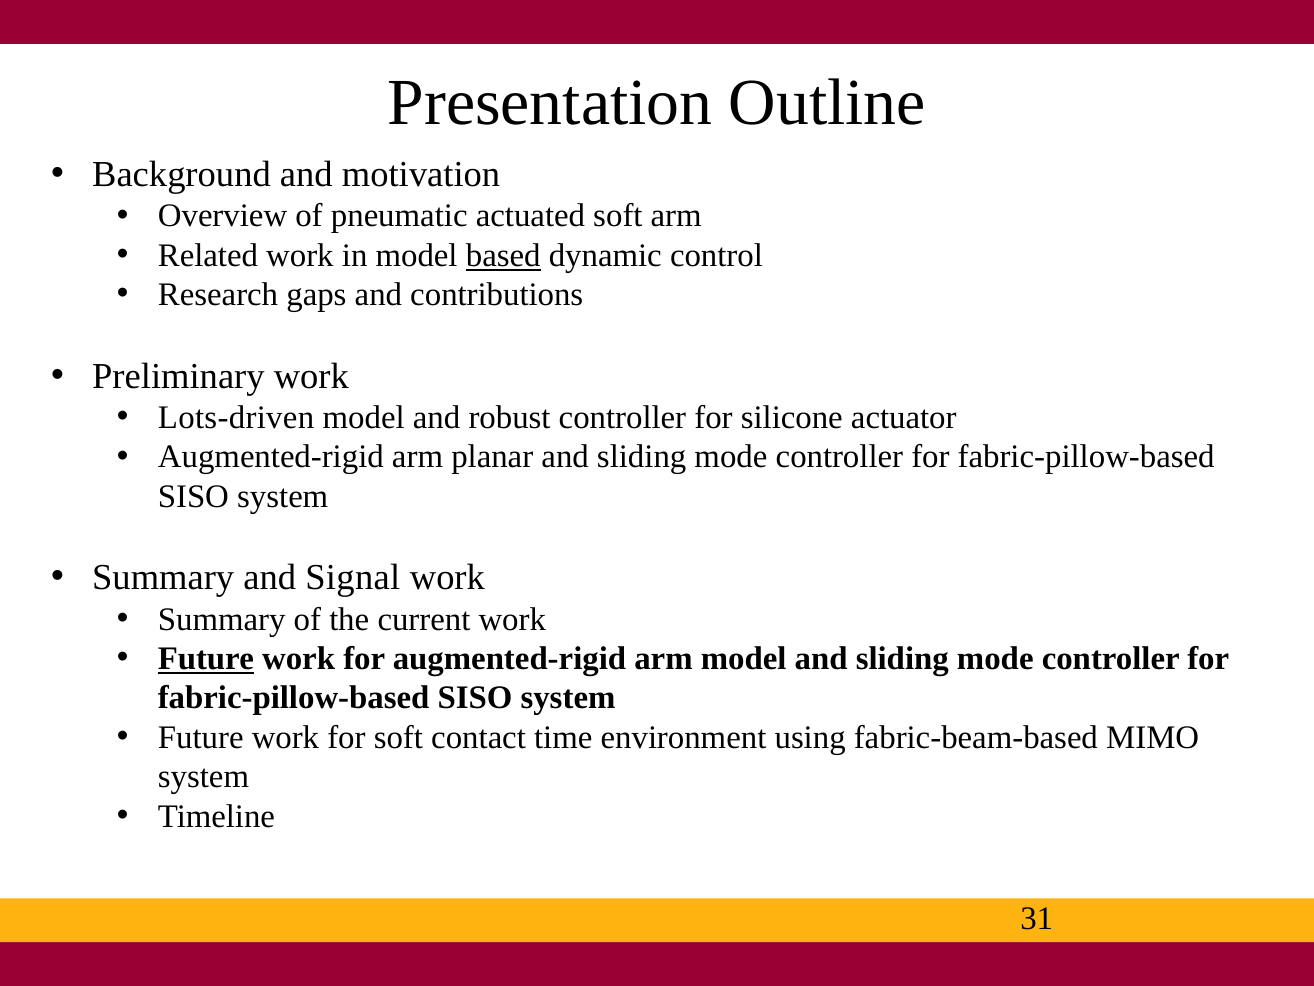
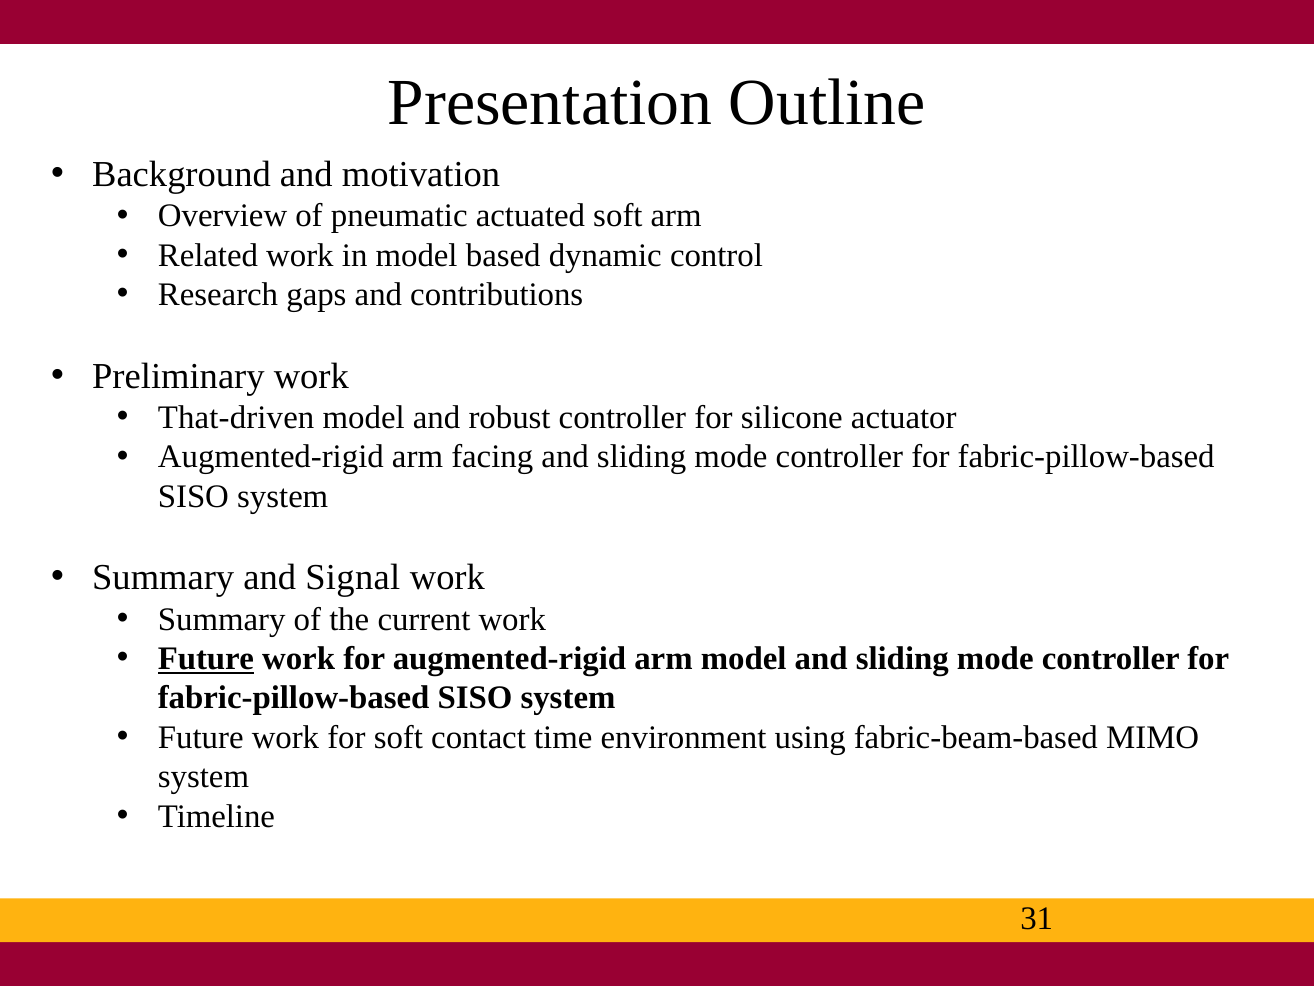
based underline: present -> none
Lots-driven: Lots-driven -> That-driven
planar: planar -> facing
